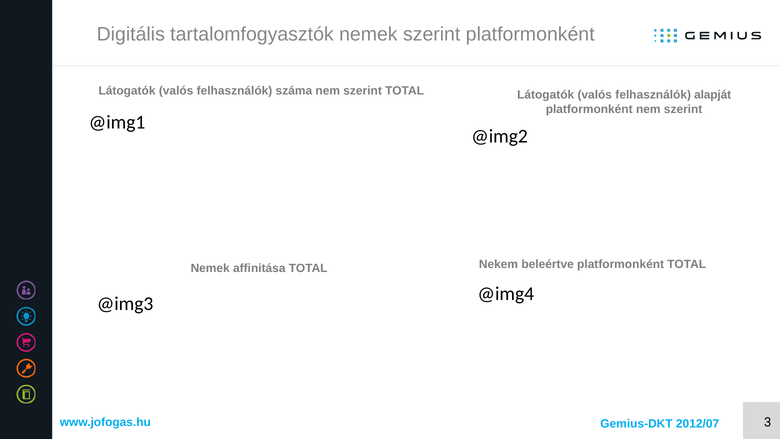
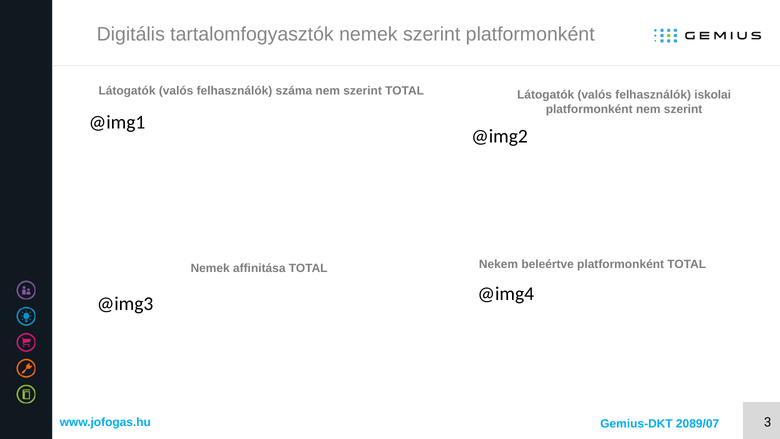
alapját: alapját -> iskolai
2012/07: 2012/07 -> 2089/07
